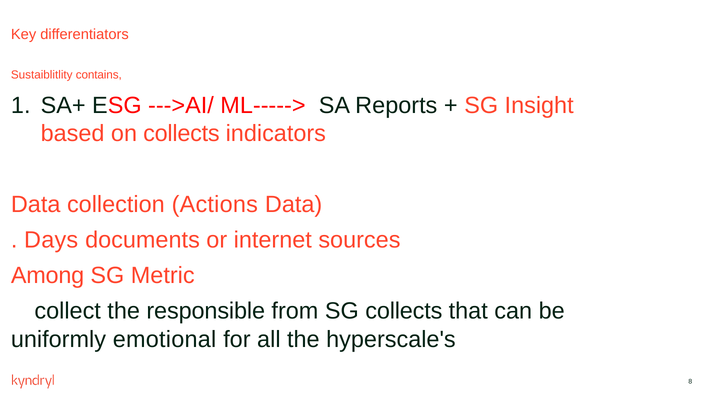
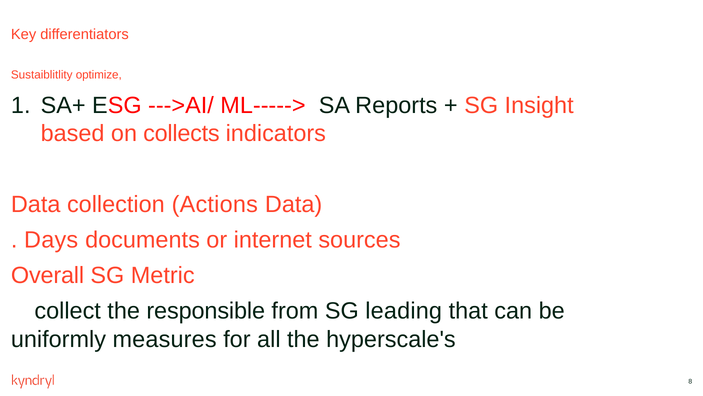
contains: contains -> optimize
Among: Among -> Overall
SG collects: collects -> leading
emotional: emotional -> measures
